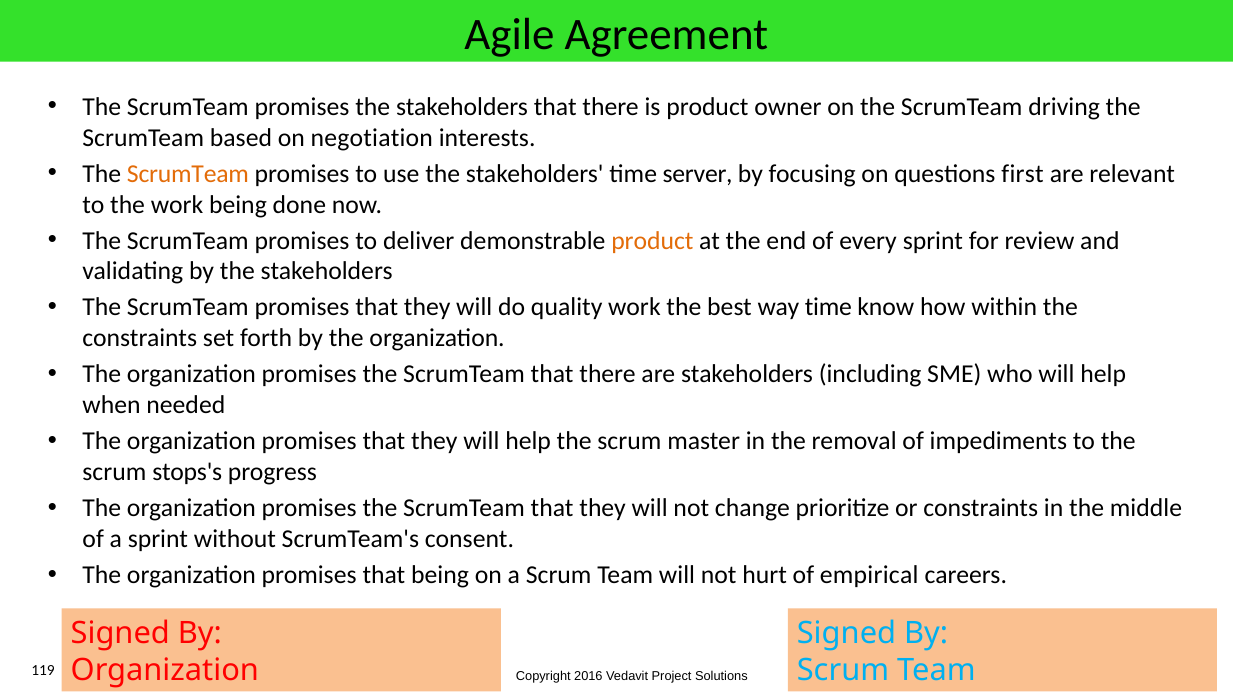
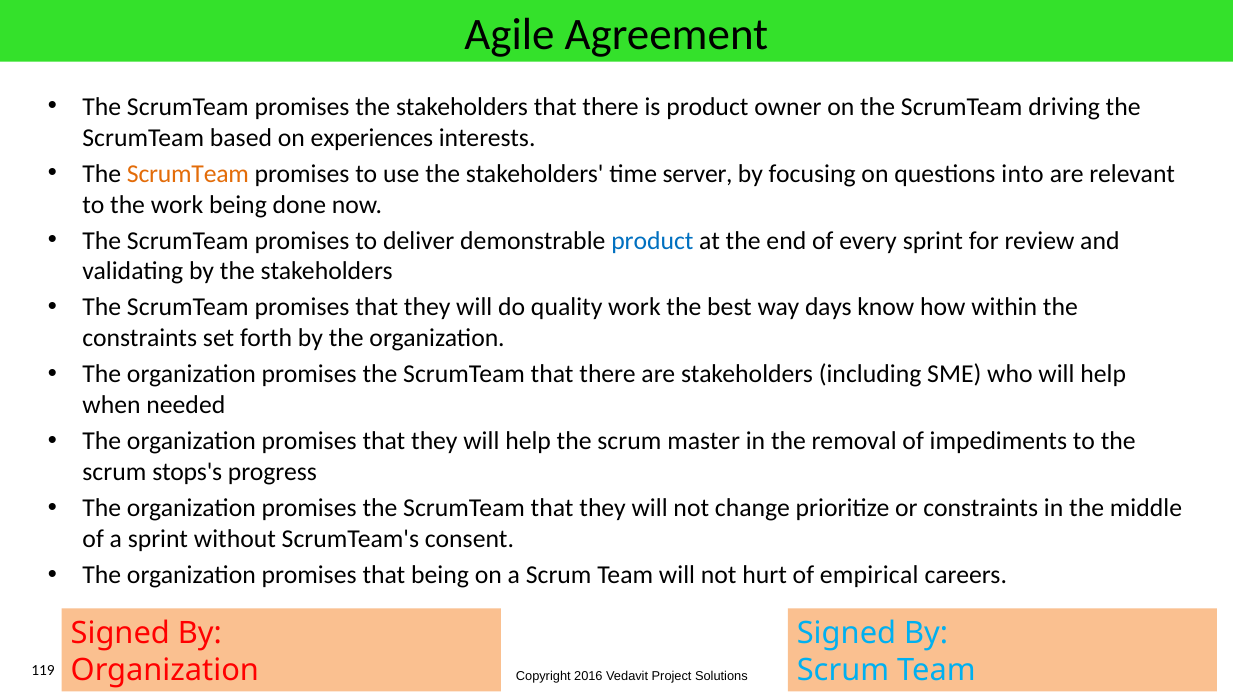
negotiation: negotiation -> experiences
first: first -> into
product at (652, 240) colour: orange -> blue
way time: time -> days
